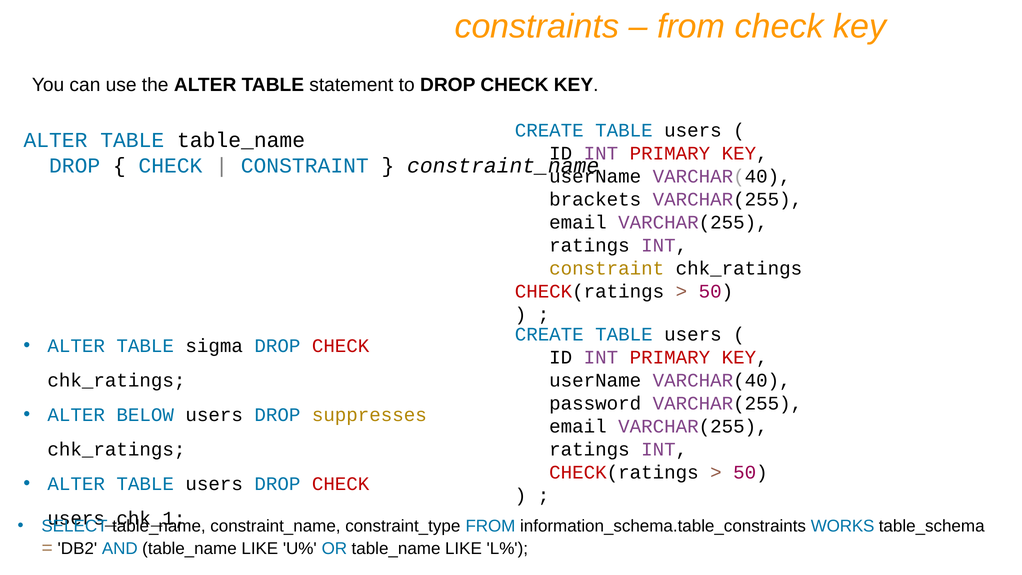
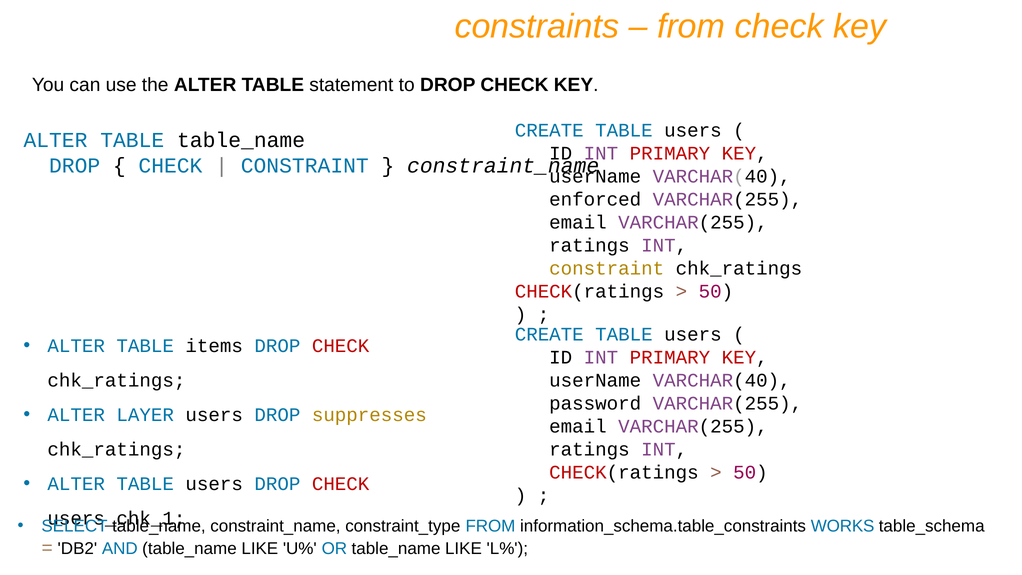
brackets: brackets -> enforced
sigma: sigma -> items
BELOW: BELOW -> LAYER
